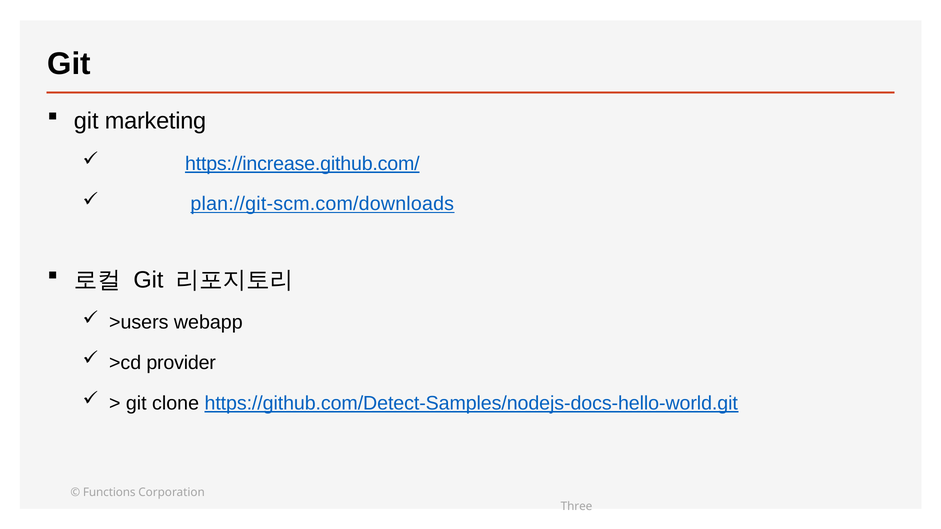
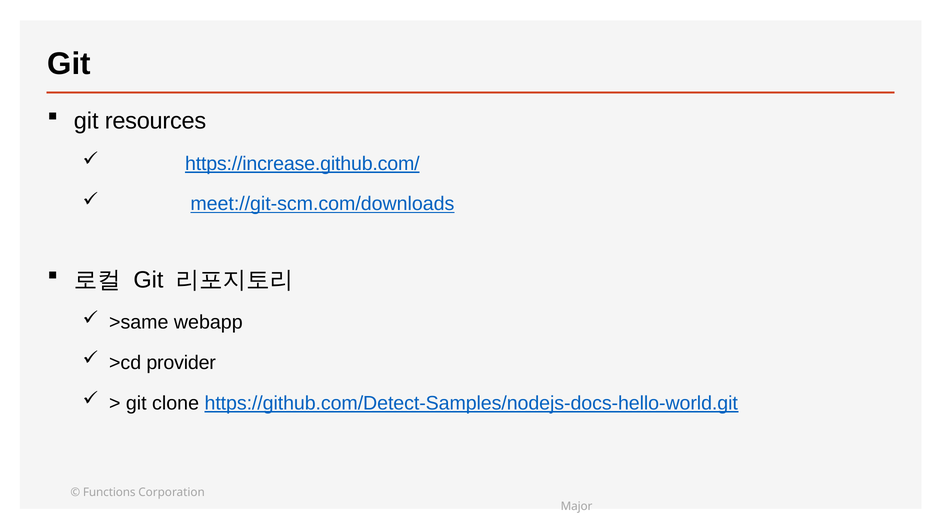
marketing: marketing -> resources
plan://git-scm.com/downloads: plan://git-scm.com/downloads -> meet://git-scm.com/downloads
>users: >users -> >same
Three: Three -> Major
